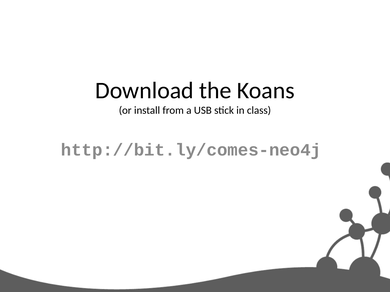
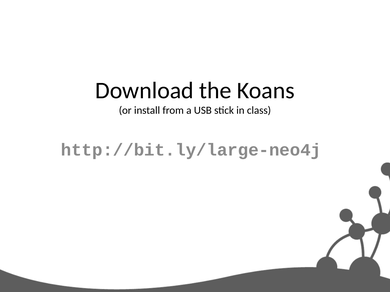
http://bit.ly/comes-neo4j: http://bit.ly/comes-neo4j -> http://bit.ly/large-neo4j
